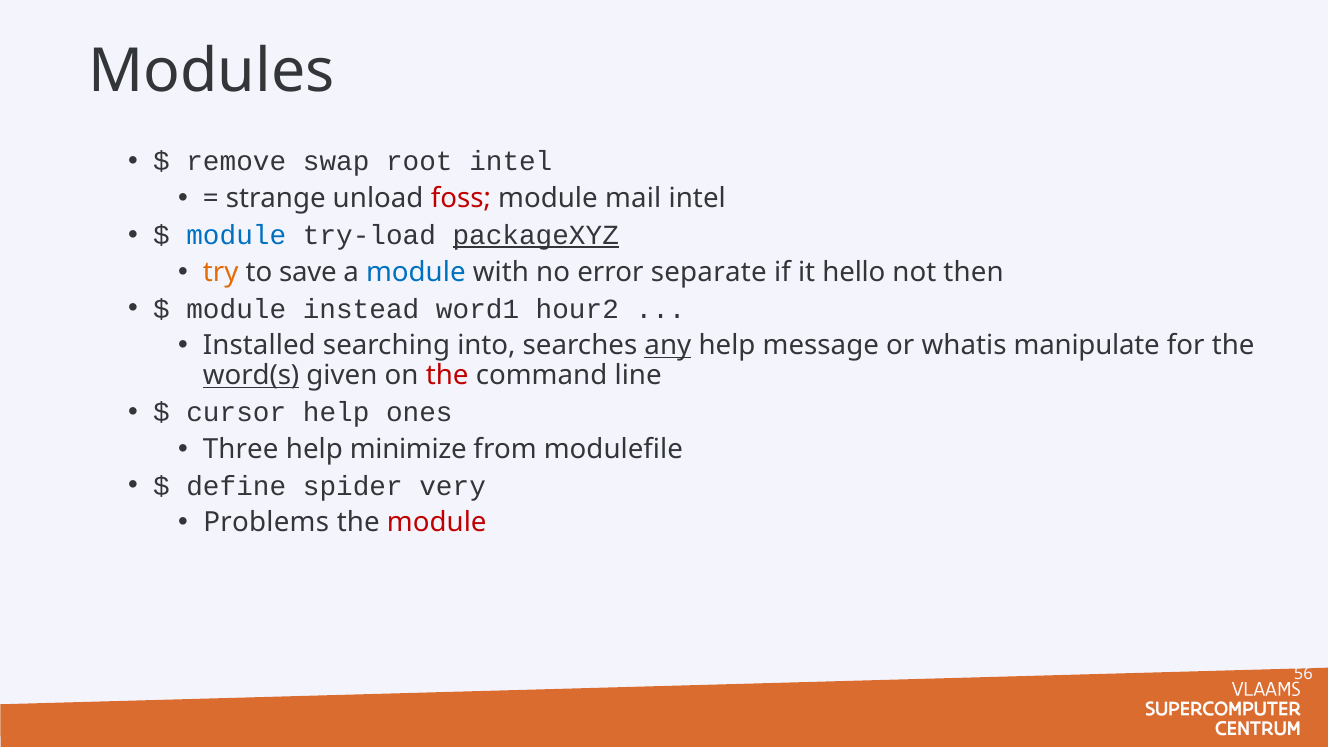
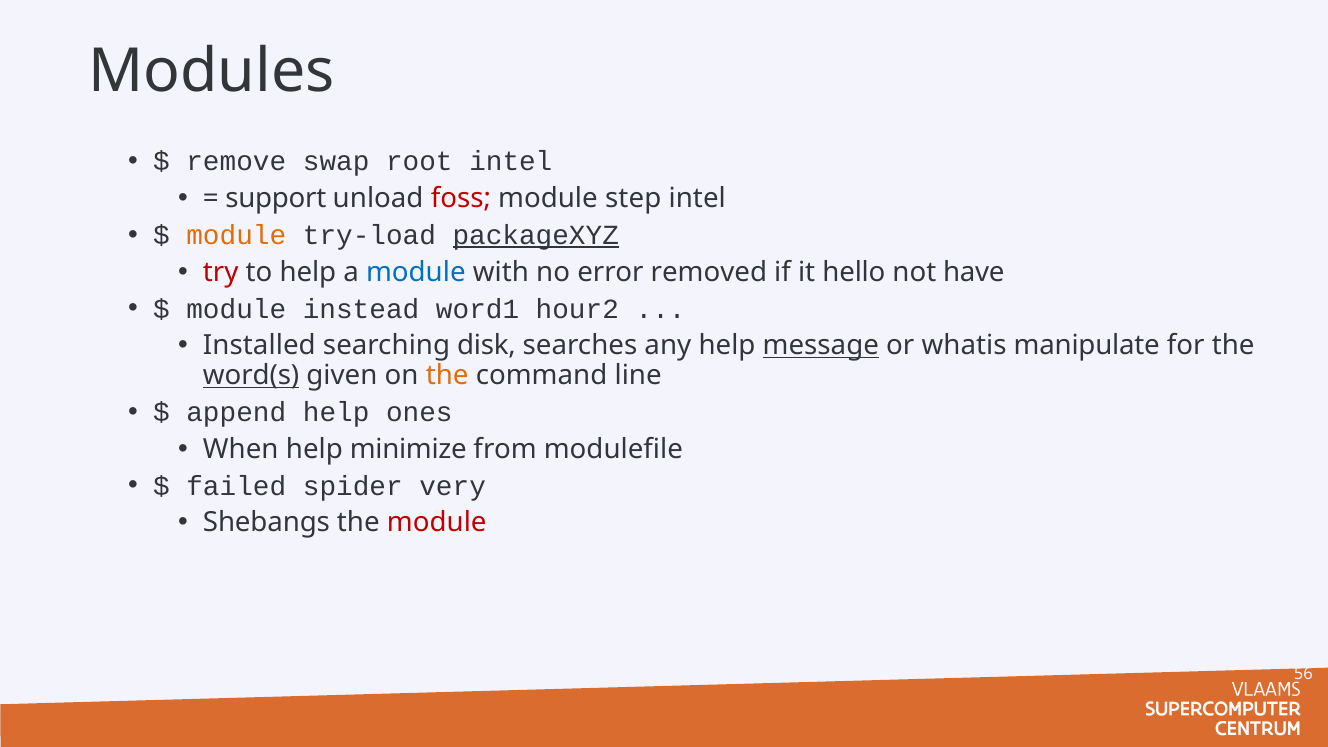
strange: strange -> support
mail: mail -> step
module at (236, 235) colour: blue -> orange
try colour: orange -> red
to save: save -> help
separate: separate -> removed
then: then -> have
into: into -> disk
any underline: present -> none
message underline: none -> present
the at (447, 376) colour: red -> orange
cursor: cursor -> append
Three: Three -> When
define: define -> failed
Problems: Problems -> Shebangs
